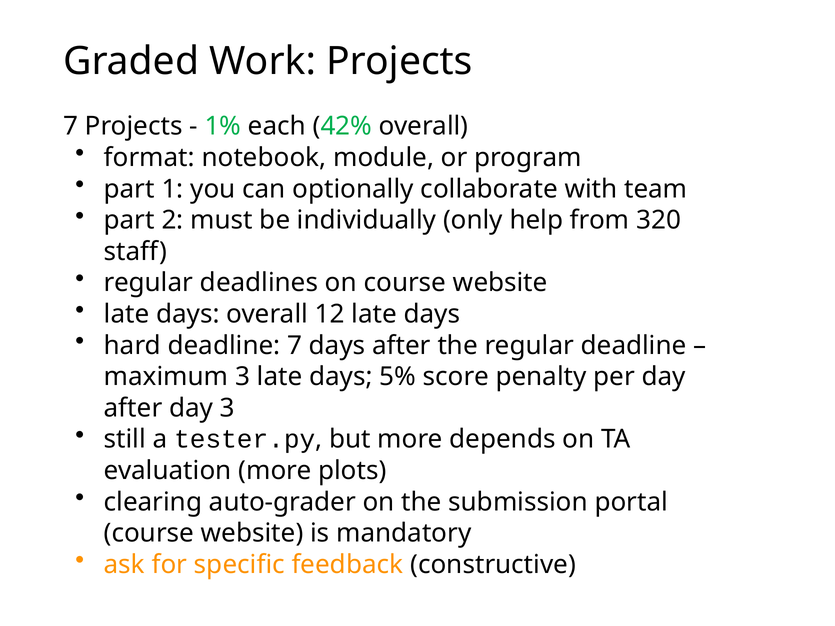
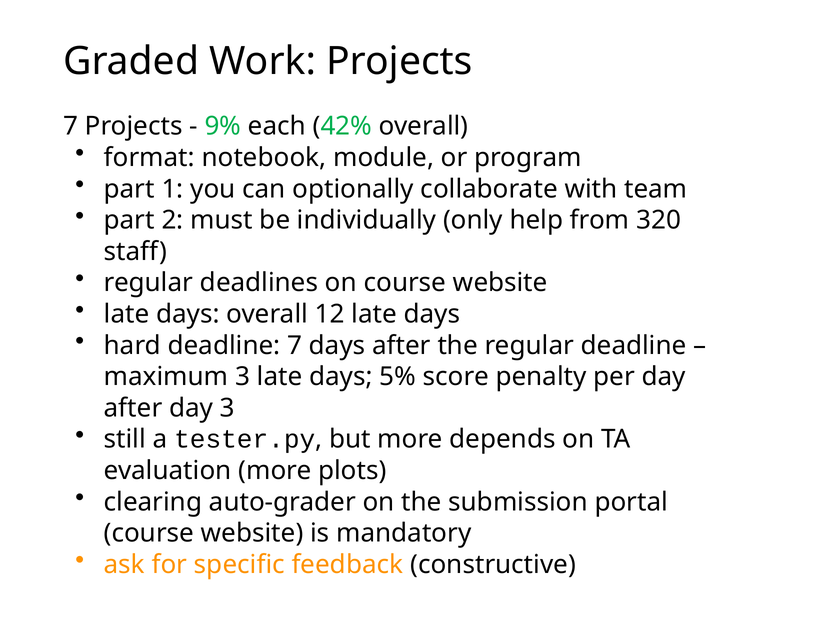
1%: 1% -> 9%
